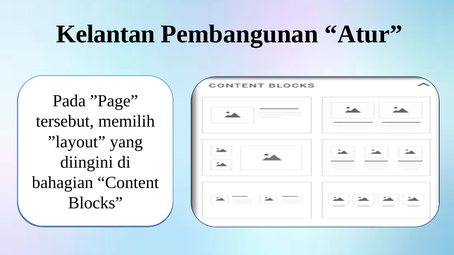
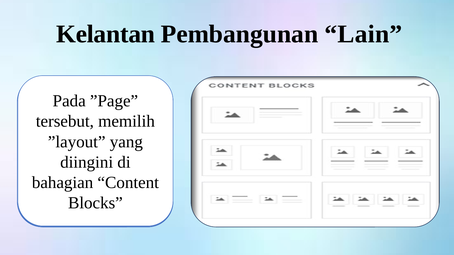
Atur: Atur -> Lain
